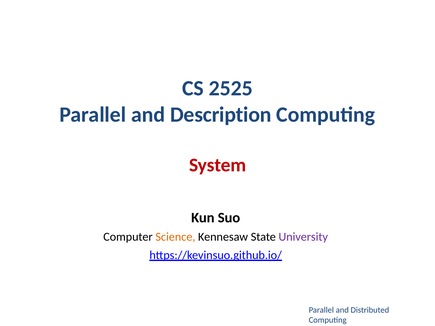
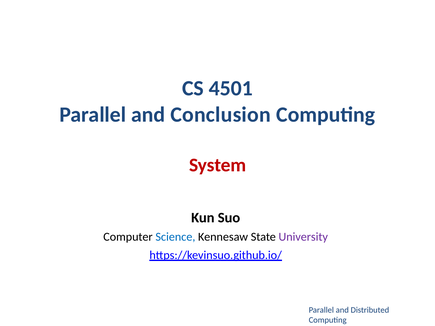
2525: 2525 -> 4501
Description: Description -> Conclusion
Science colour: orange -> blue
